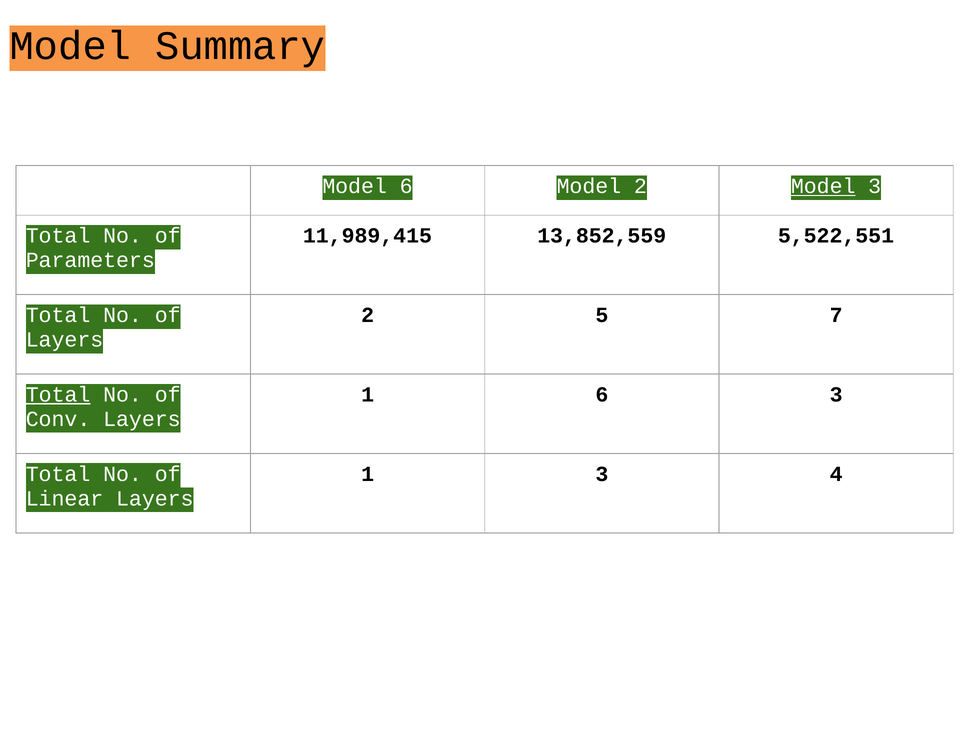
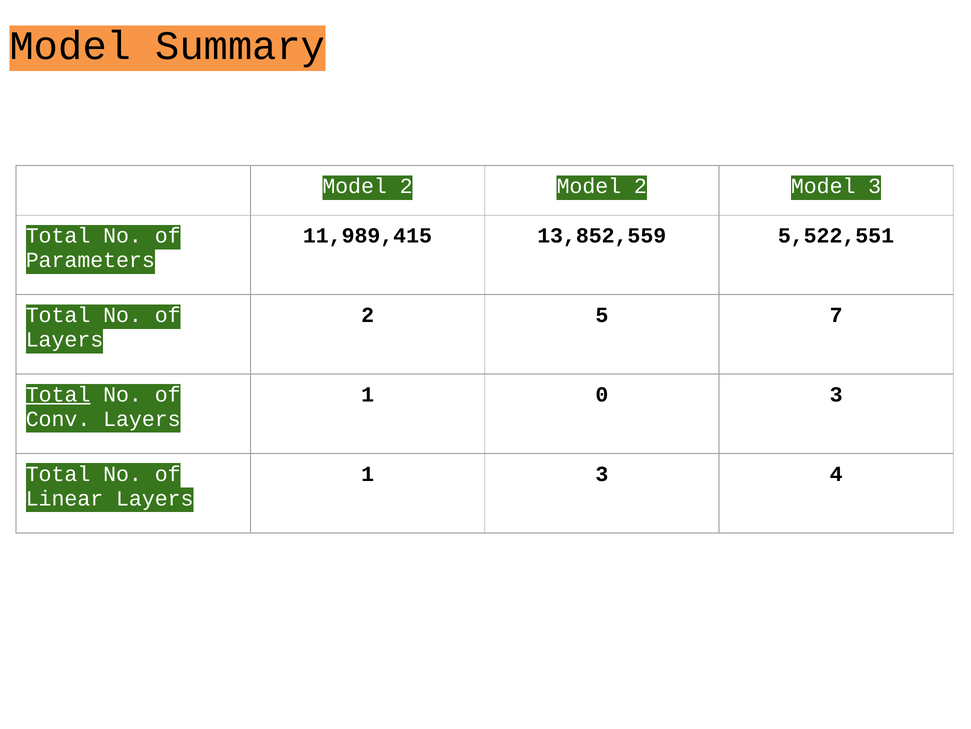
6 at (406, 186): 6 -> 2
Model at (823, 186) underline: present -> none
1 6: 6 -> 0
